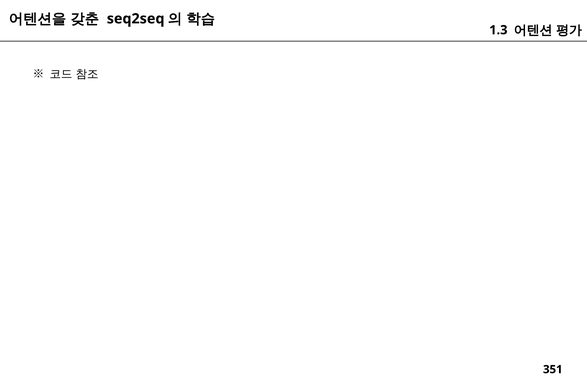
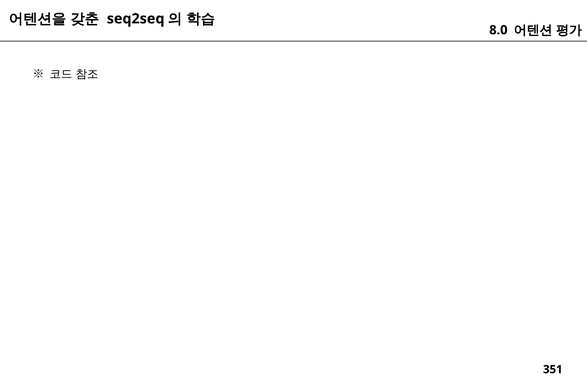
1.3: 1.3 -> 8.0
